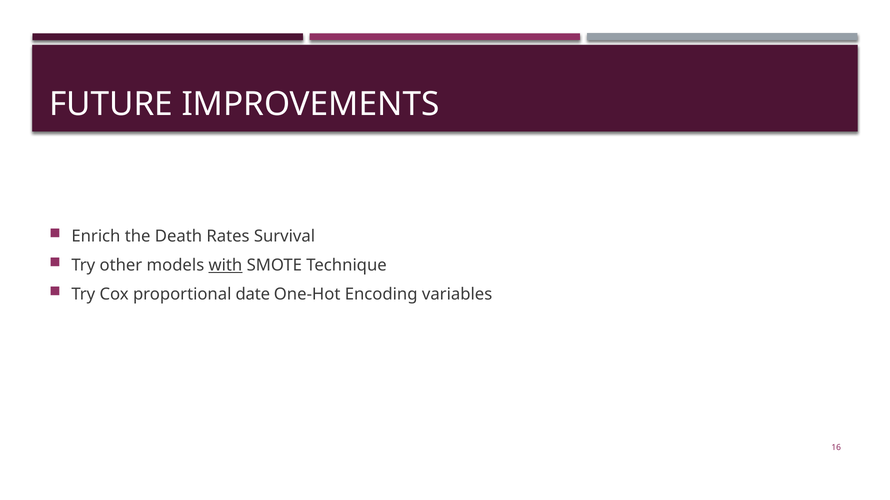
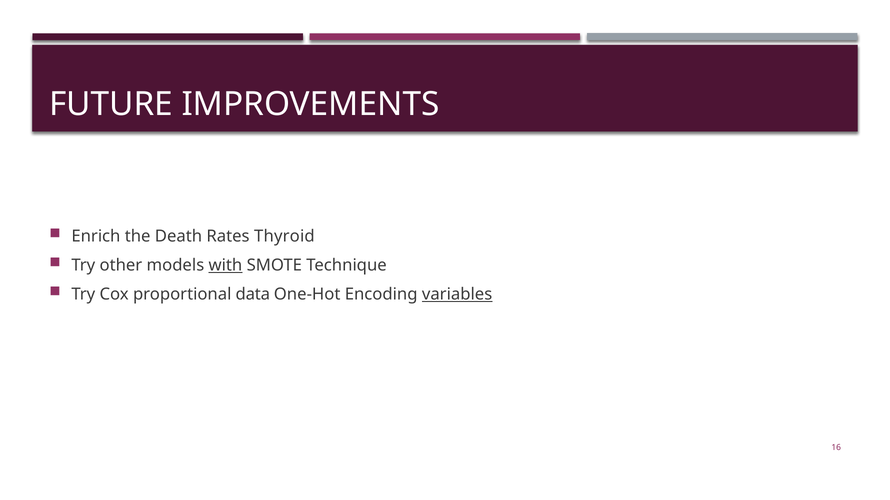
Survival: Survival -> Thyroid
date: date -> data
variables underline: none -> present
